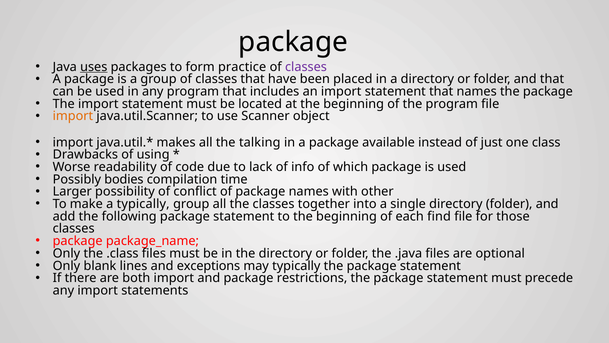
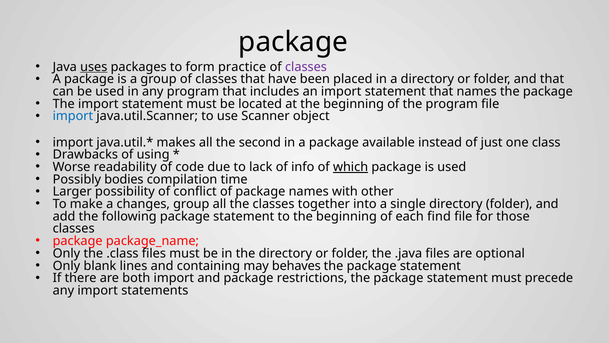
import at (73, 116) colour: orange -> blue
talking: talking -> second
which underline: none -> present
a typically: typically -> changes
exceptions: exceptions -> containing
may typically: typically -> behaves
